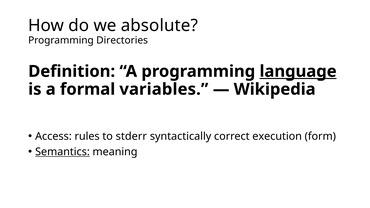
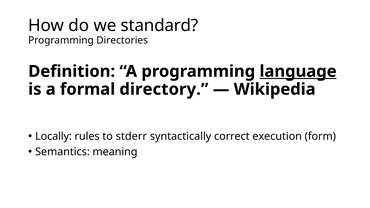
absolute: absolute -> standard
variables: variables -> directory
Access: Access -> Locally
Semantics underline: present -> none
